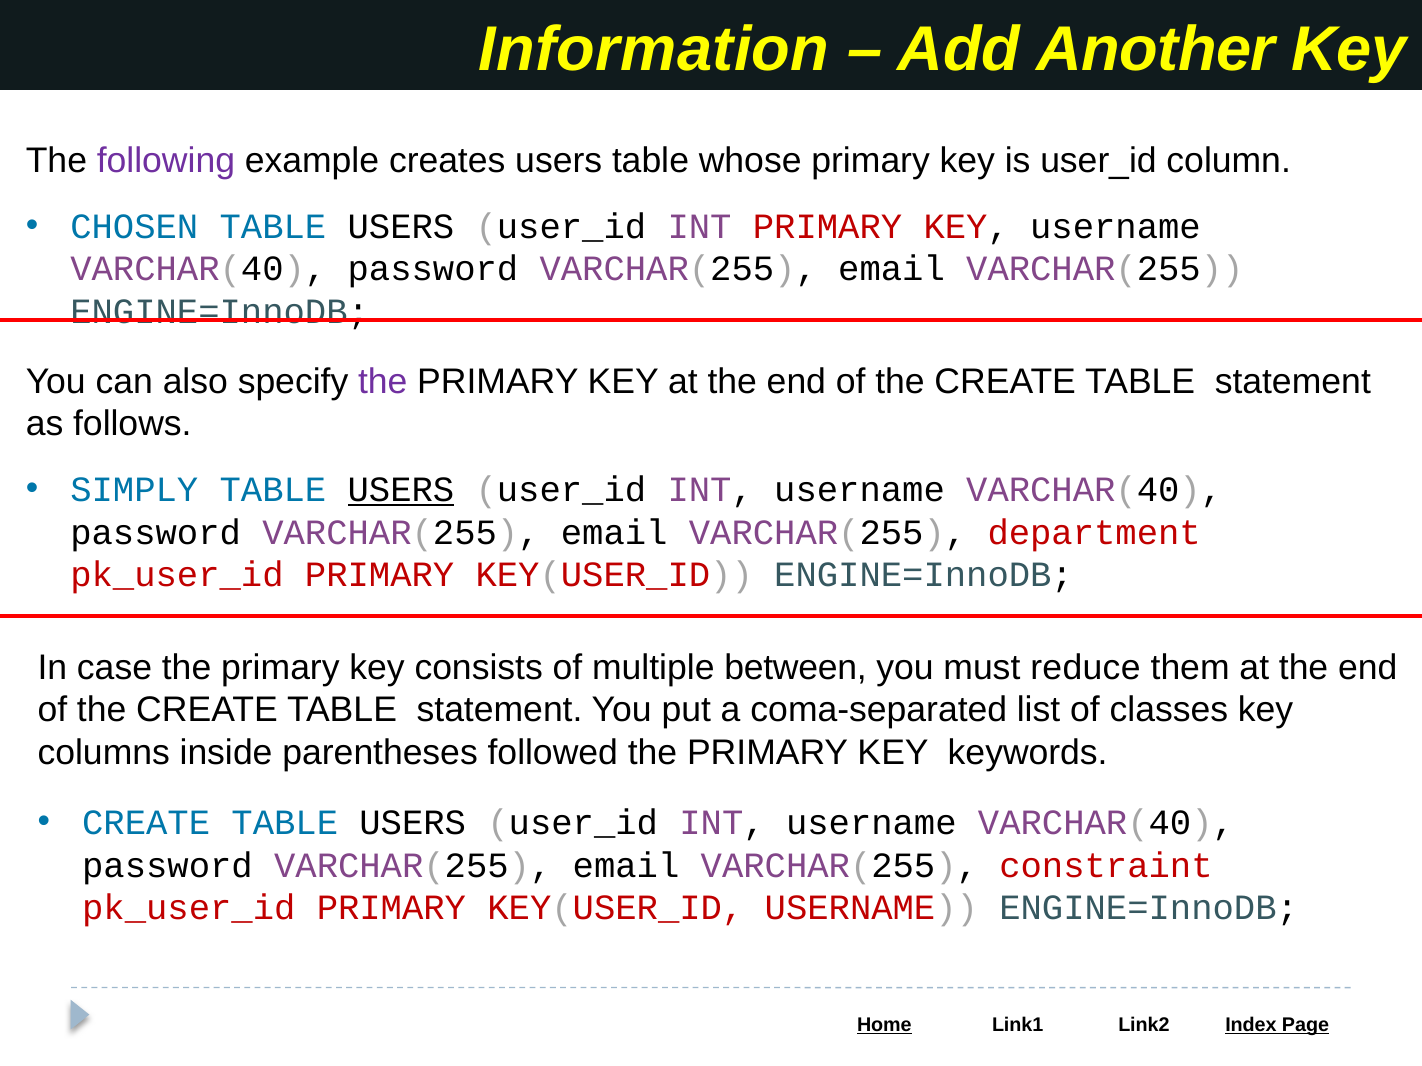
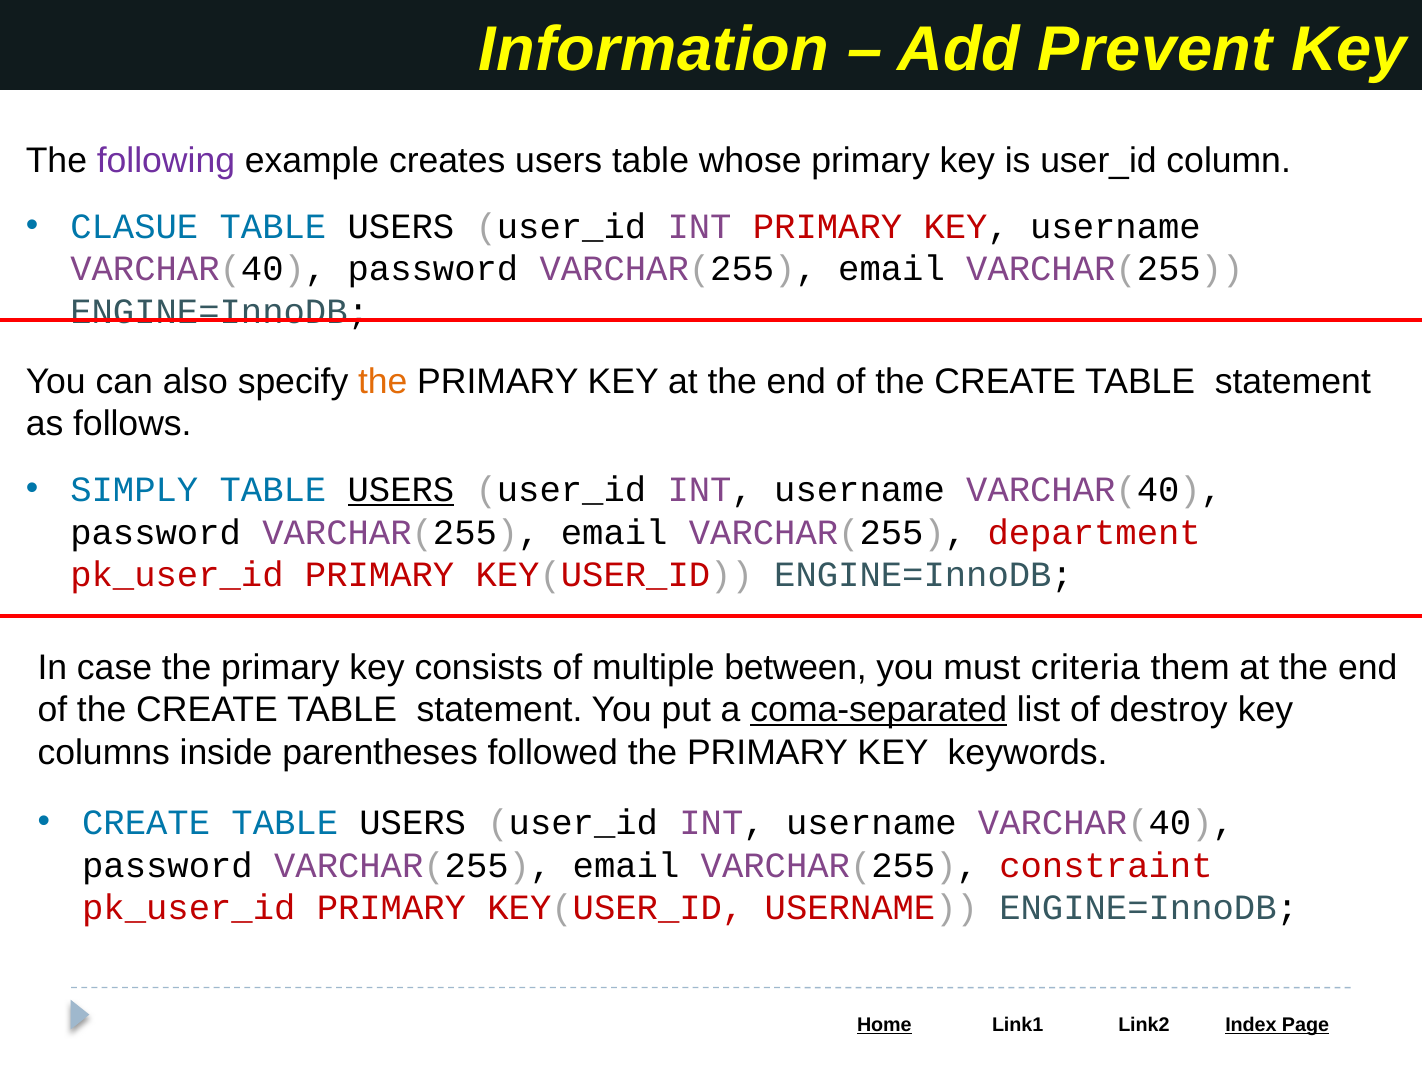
Another: Another -> Prevent
CHOSEN: CHOSEN -> CLASUE
the at (383, 382) colour: purple -> orange
reduce: reduce -> criteria
coma-separated underline: none -> present
classes: classes -> destroy
